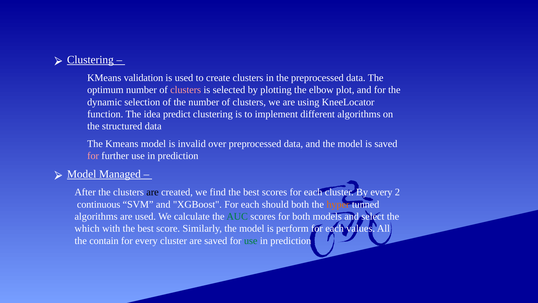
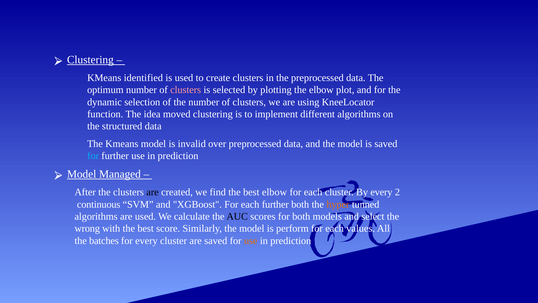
validation: validation -> identified
predict: predict -> moved
for at (93, 156) colour: pink -> light blue
best scores: scores -> elbow
each should: should -> further
AUC colour: green -> black
which: which -> wrong
contain: contain -> batches
use at (251, 240) colour: green -> orange
